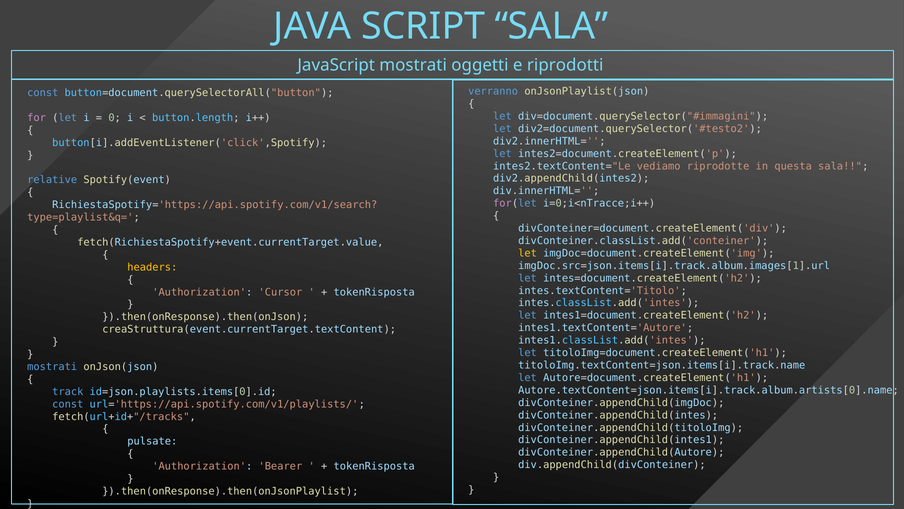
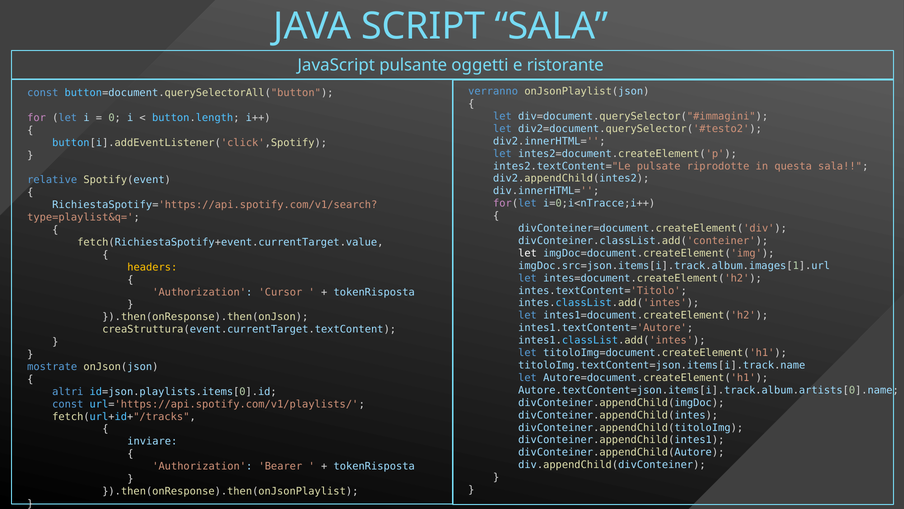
JavaScript mostrati: mostrati -> pulsante
riprodotti: riprodotti -> ristorante
vediamo: vediamo -> pulsate
let at (528, 253) colour: yellow -> white
mostrati at (52, 366): mostrati -> mostrate
track: track -> altri
pulsate: pulsate -> inviare
